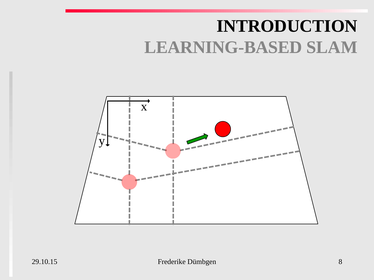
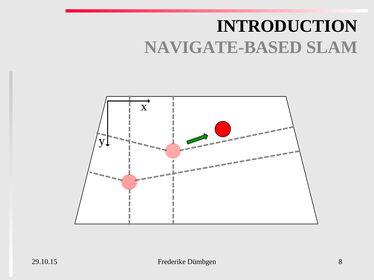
LEARNING-BASED: LEARNING-BASED -> NAVIGATE-BASED
